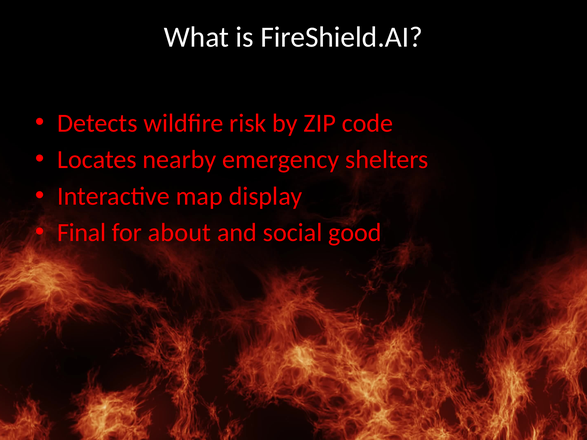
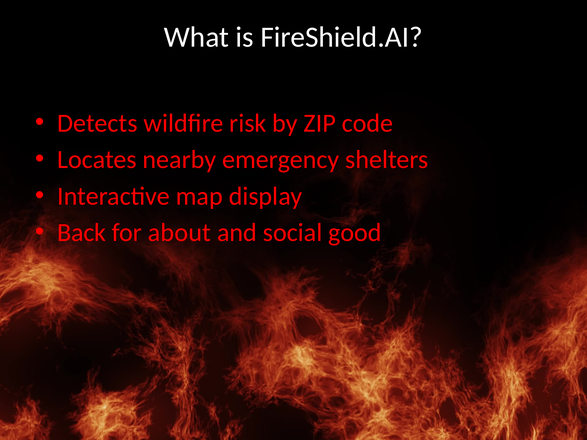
Final: Final -> Back
